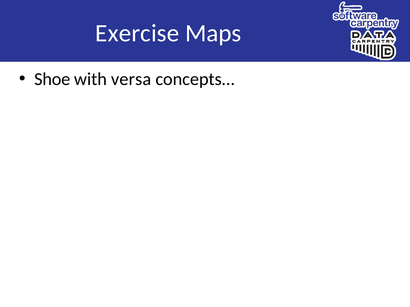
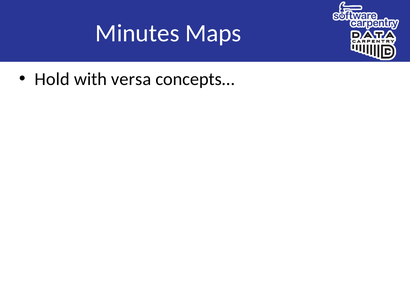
Exercise: Exercise -> Minutes
Shoe: Shoe -> Hold
